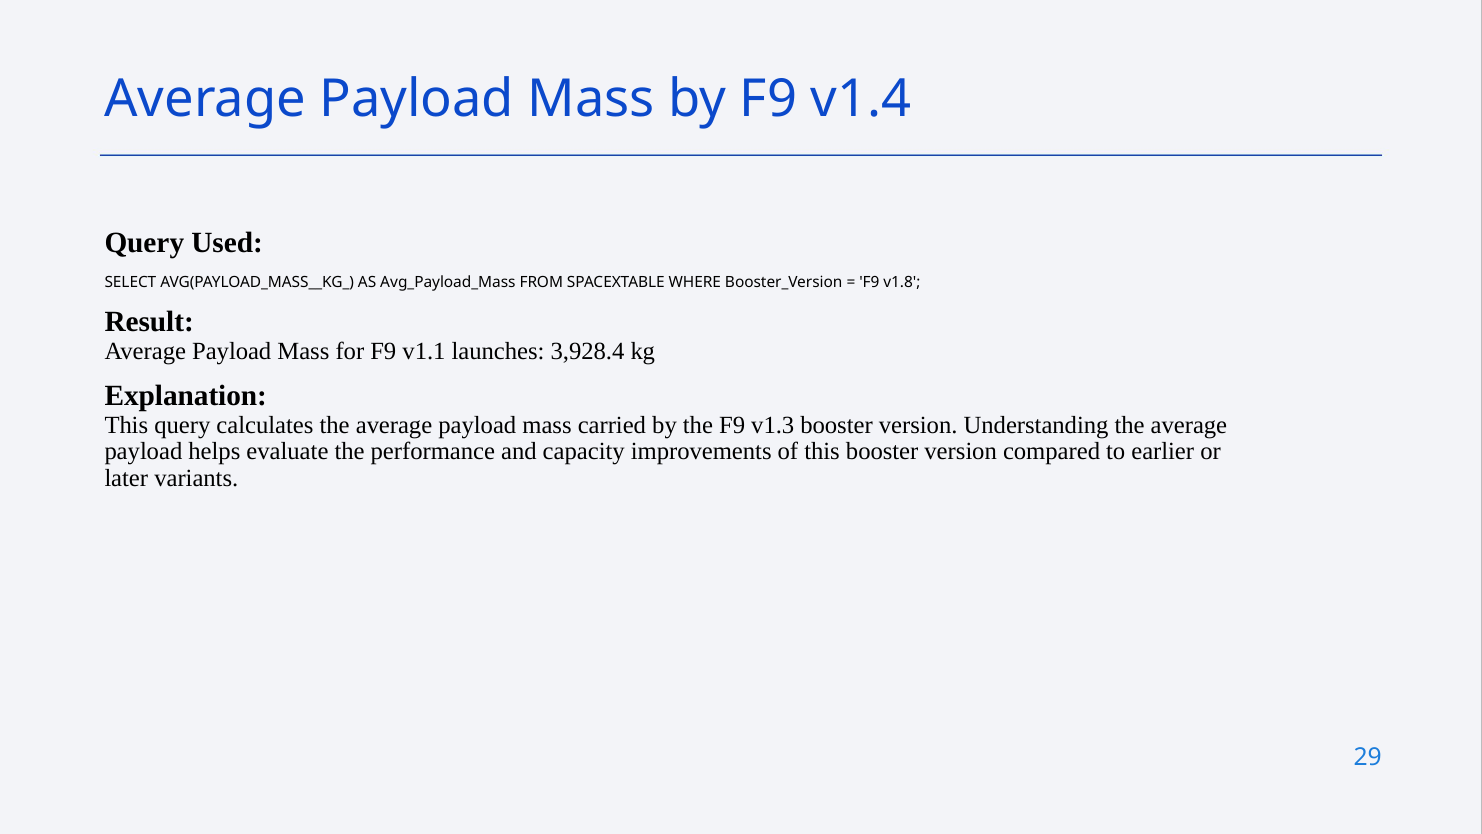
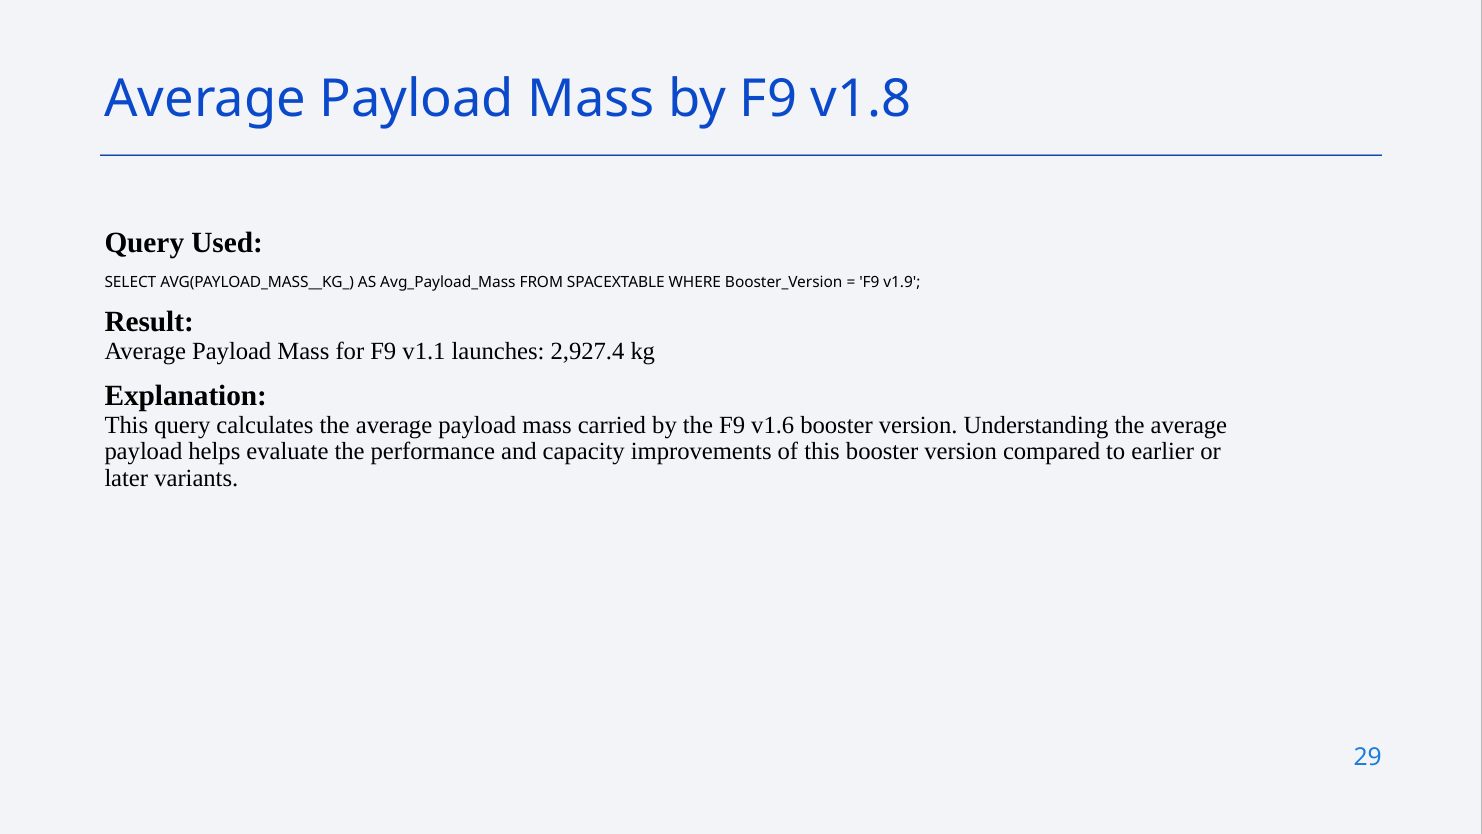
v1.4: v1.4 -> v1.8
v1.8: v1.8 -> v1.9
3,928.4: 3,928.4 -> 2,927.4
v1.3: v1.3 -> v1.6
